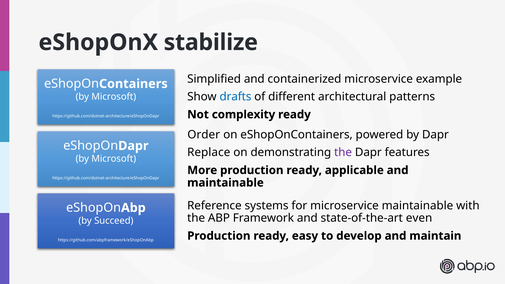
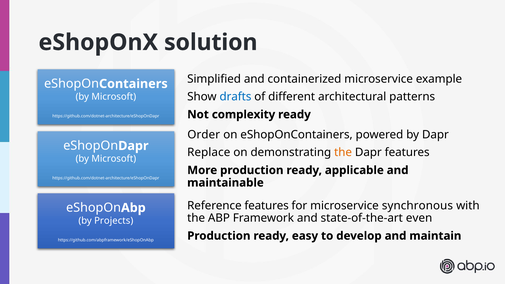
stabilize: stabilize -> solution
the at (343, 153) colour: purple -> orange
Reference systems: systems -> features
microservice maintainable: maintainable -> synchronous
Succeed: Succeed -> Projects
